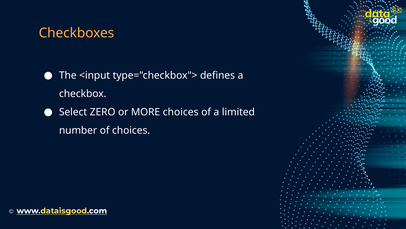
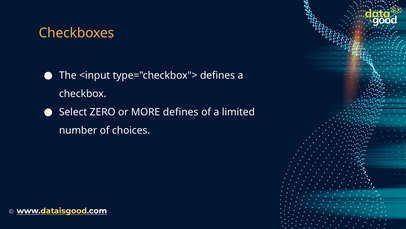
MORE choices: choices -> defines
